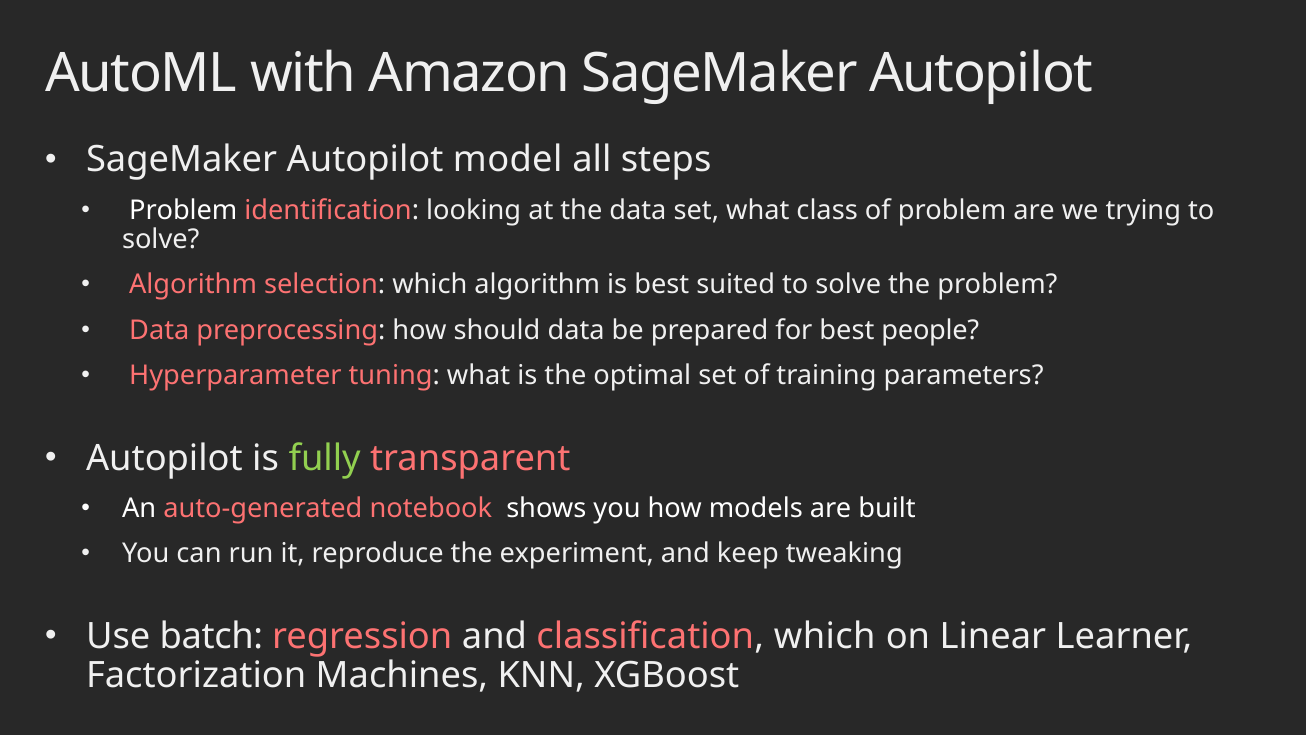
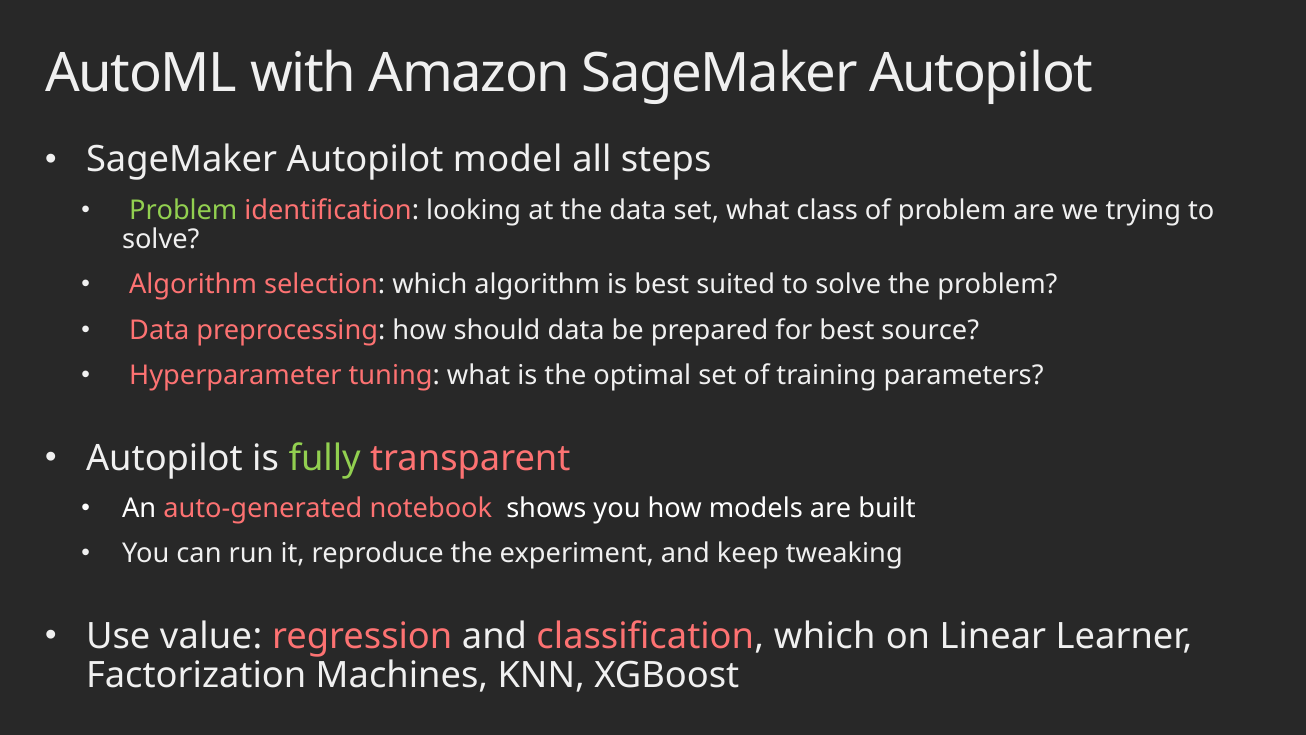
Problem at (183, 210) colour: white -> light green
people: people -> source
batch: batch -> value
